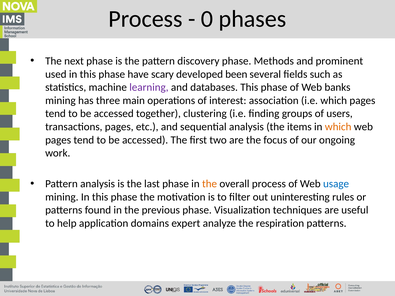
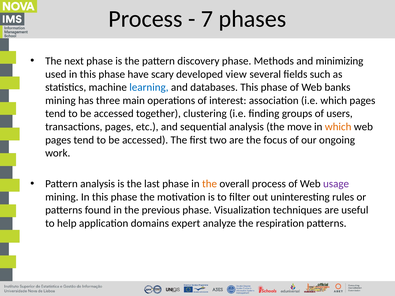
0: 0 -> 7
prominent: prominent -> minimizing
been: been -> view
learning colour: purple -> blue
items: items -> move
usage colour: blue -> purple
